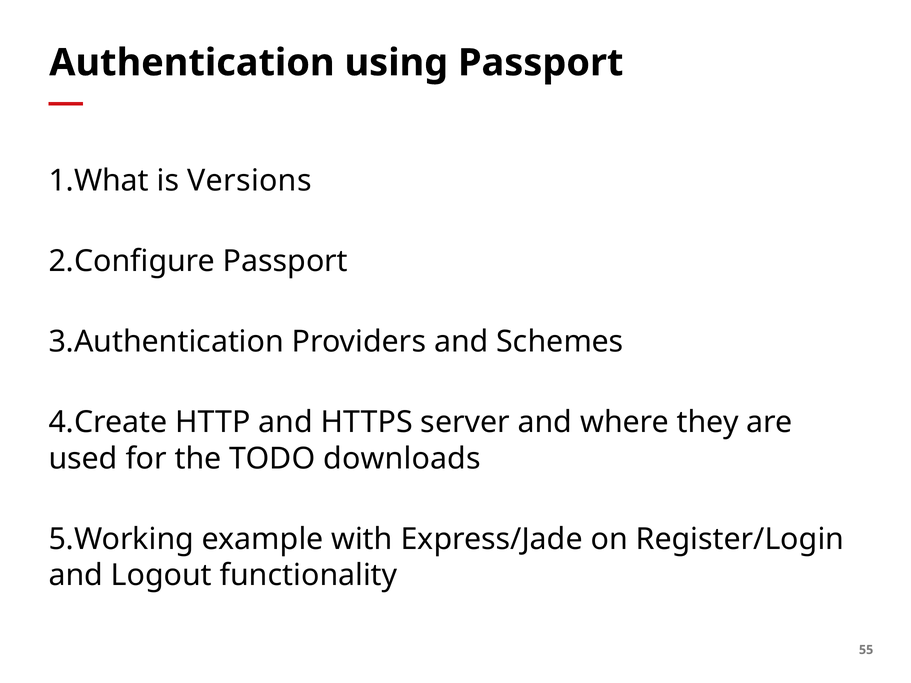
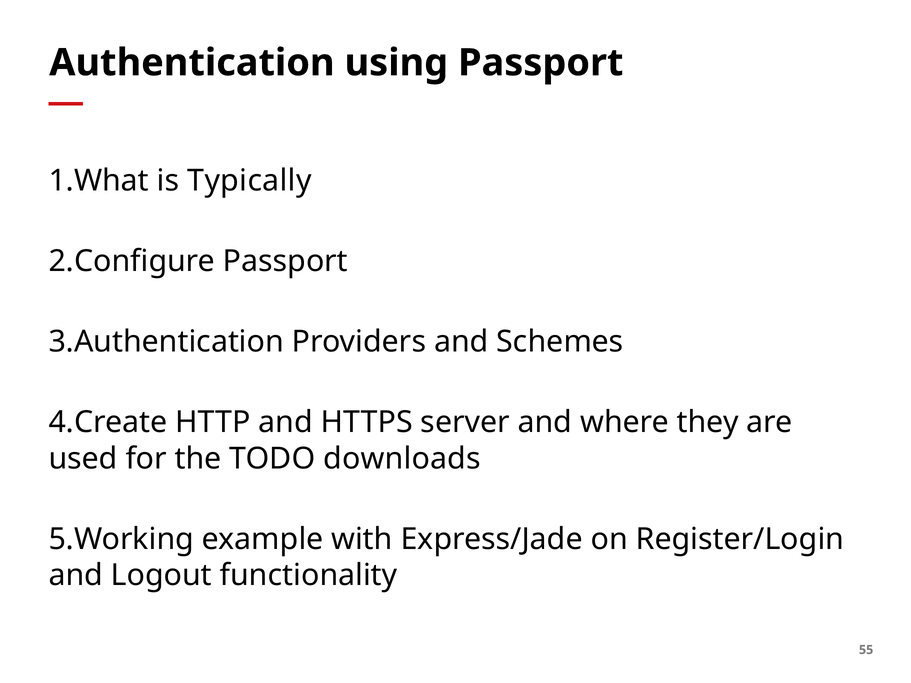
Versions: Versions -> Typically
